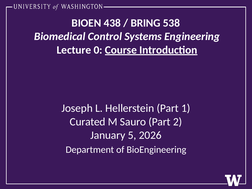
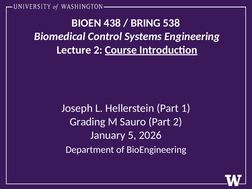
Lecture 0: 0 -> 2
Curated: Curated -> Grading
